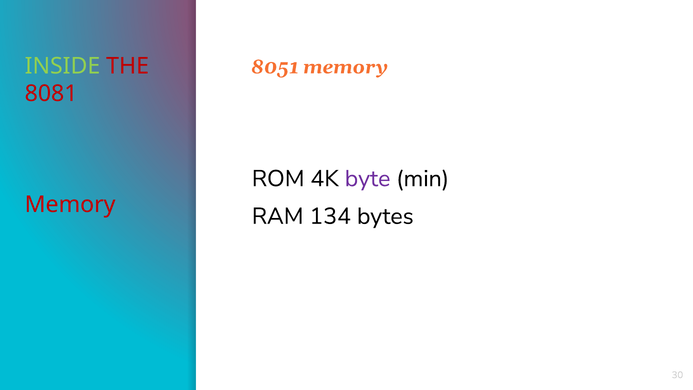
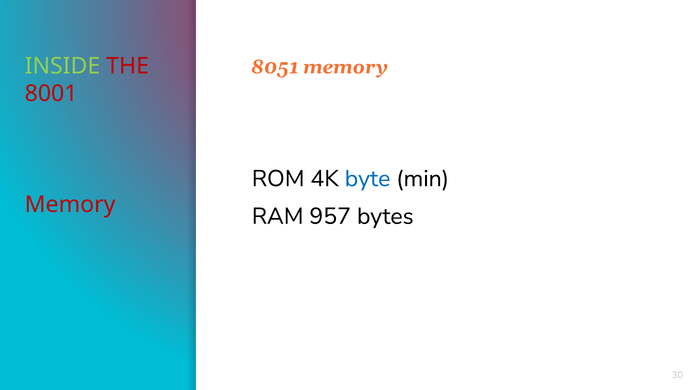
8081: 8081 -> 8001
byte colour: purple -> blue
134: 134 -> 957
